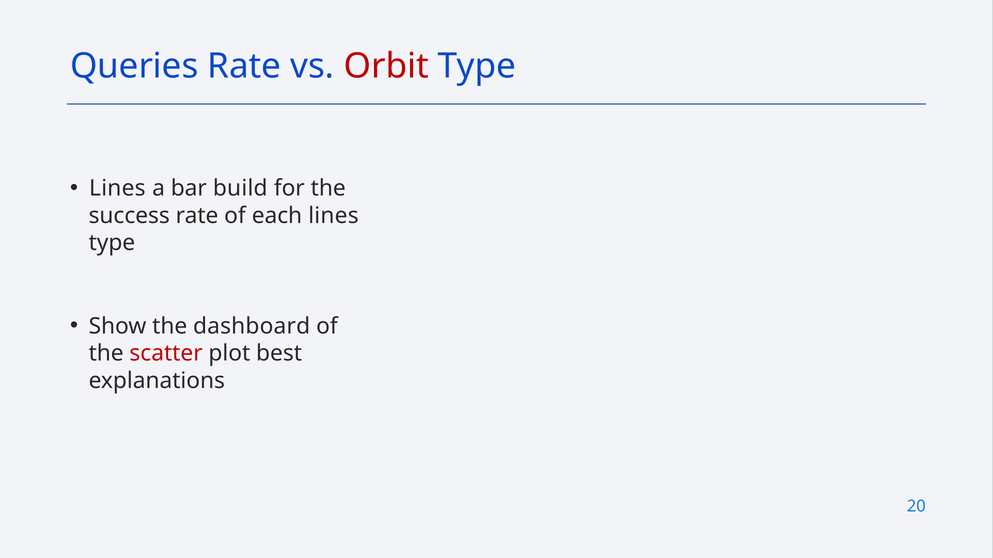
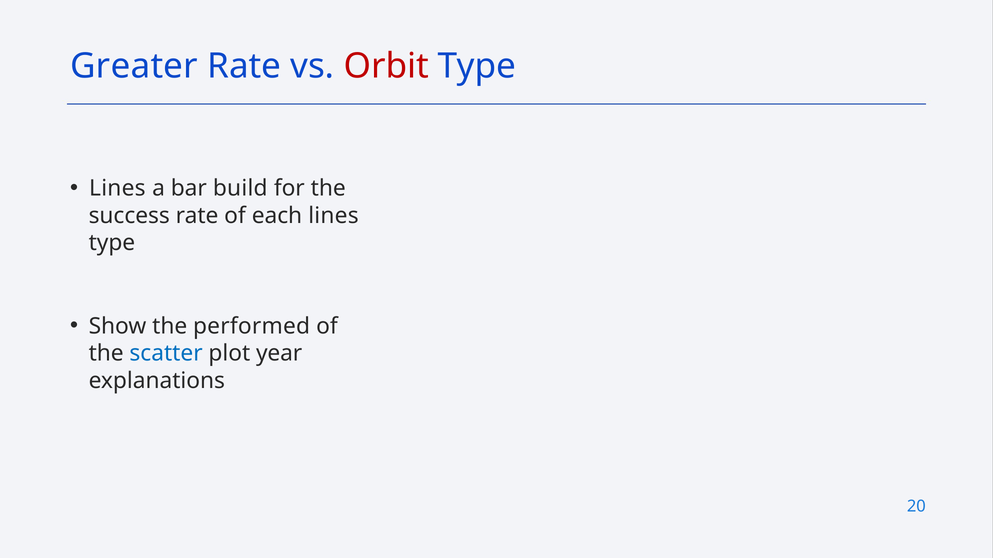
Queries: Queries -> Greater
dashboard: dashboard -> performed
scatter colour: red -> blue
best: best -> year
